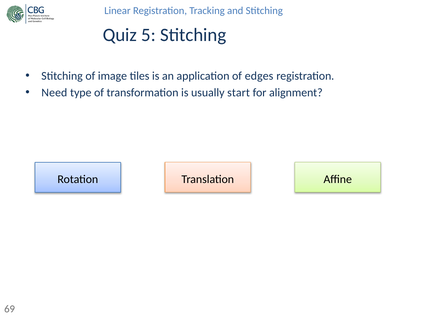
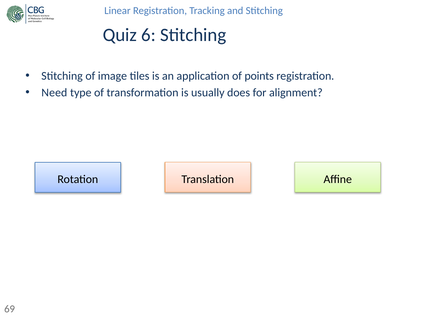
5: 5 -> 6
edges: edges -> points
start: start -> does
